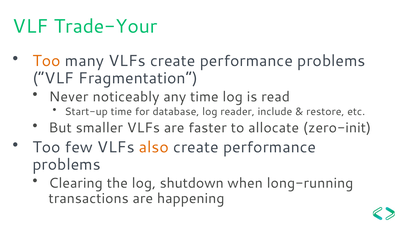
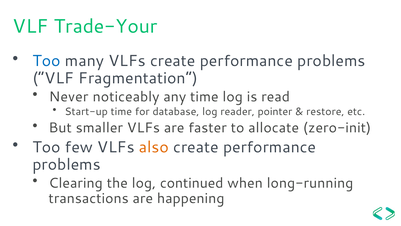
Too at (47, 61) colour: orange -> blue
include: include -> pointer
shutdown: shutdown -> continued
